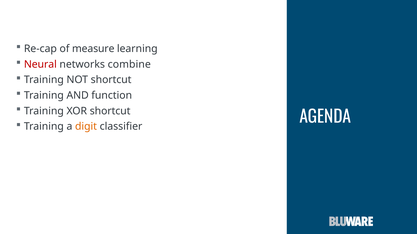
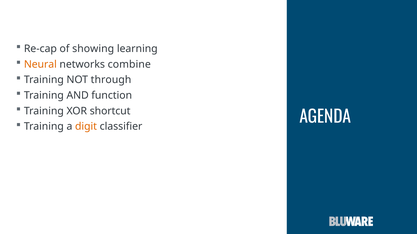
measure: measure -> showing
Neural colour: red -> orange
NOT shortcut: shortcut -> through
